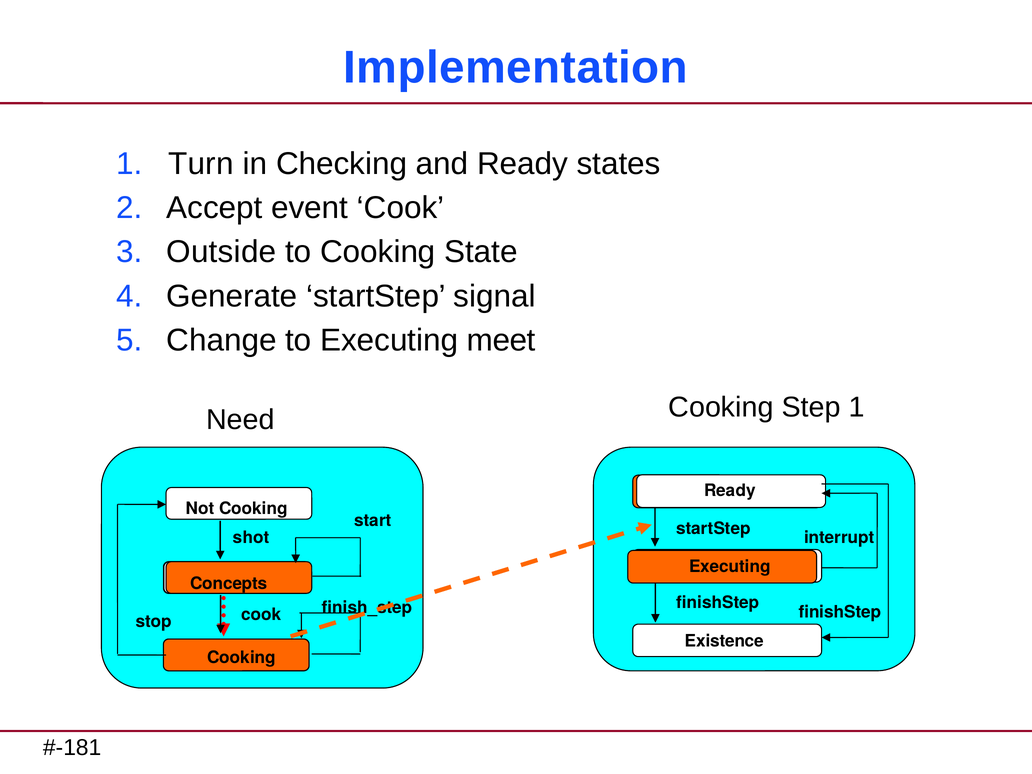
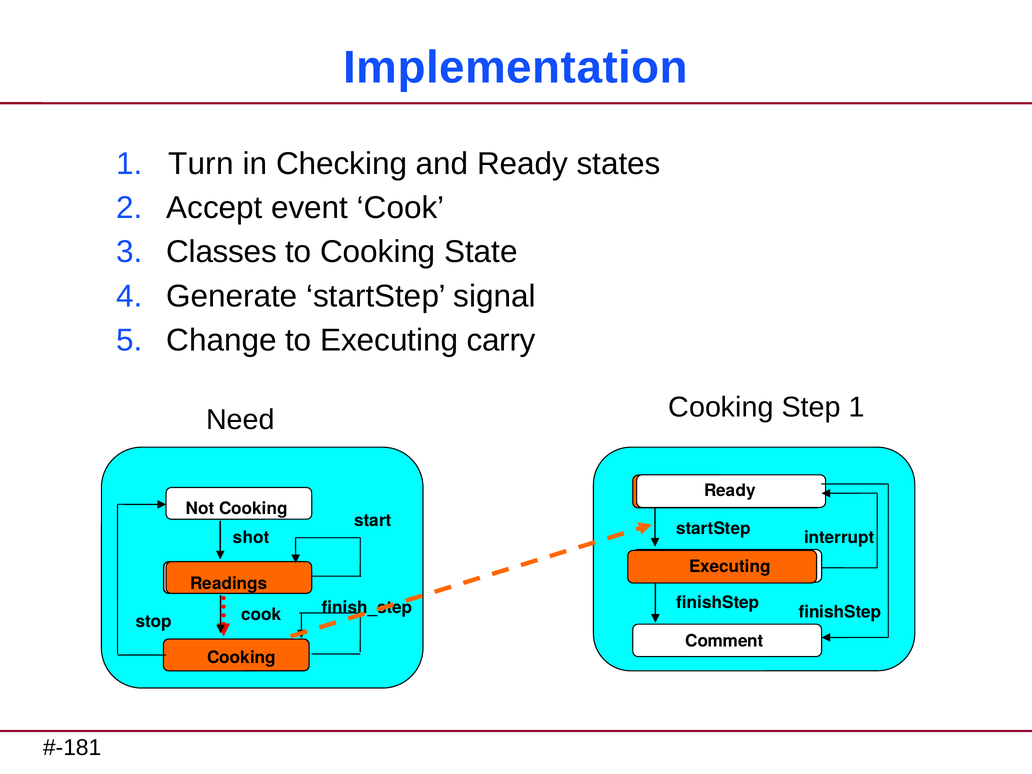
Outside: Outside -> Classes
meet: meet -> carry
Concepts: Concepts -> Readings
Existence: Existence -> Comment
